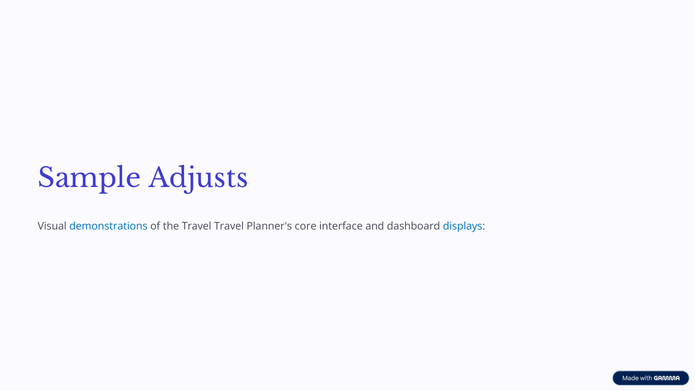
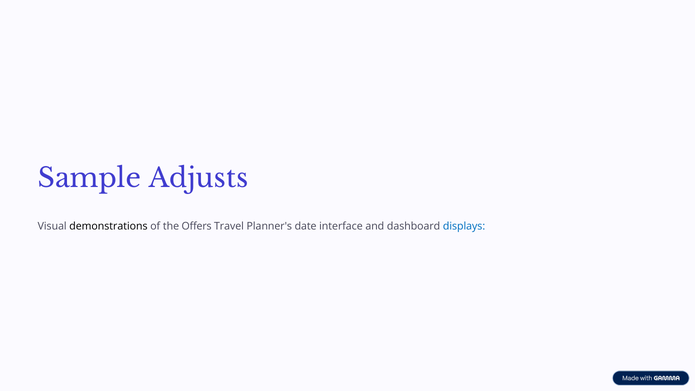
demonstrations colour: blue -> black
the Travel: Travel -> Offers
core: core -> date
